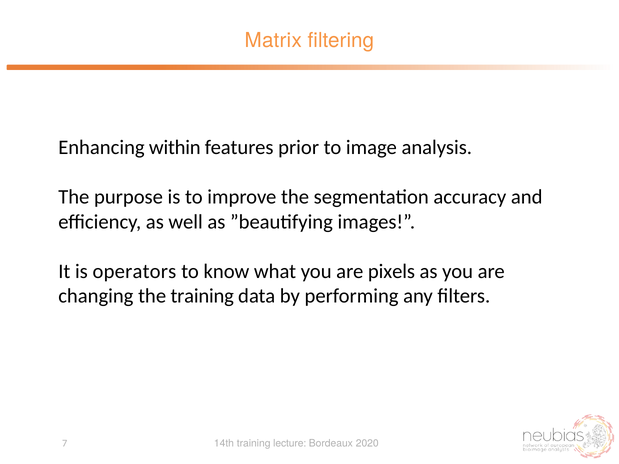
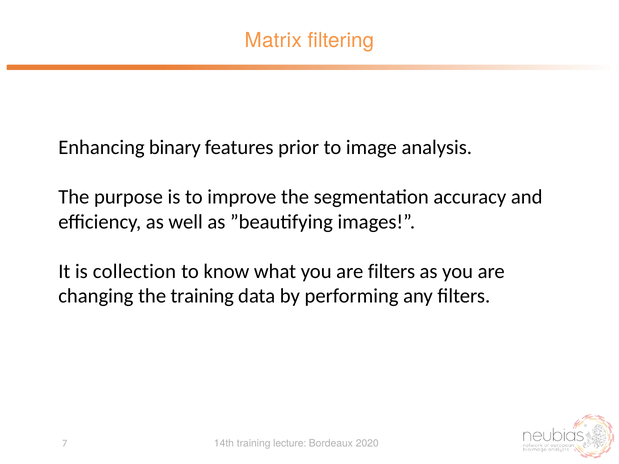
within: within -> binary
operators: operators -> collection
are pixels: pixels -> filters
